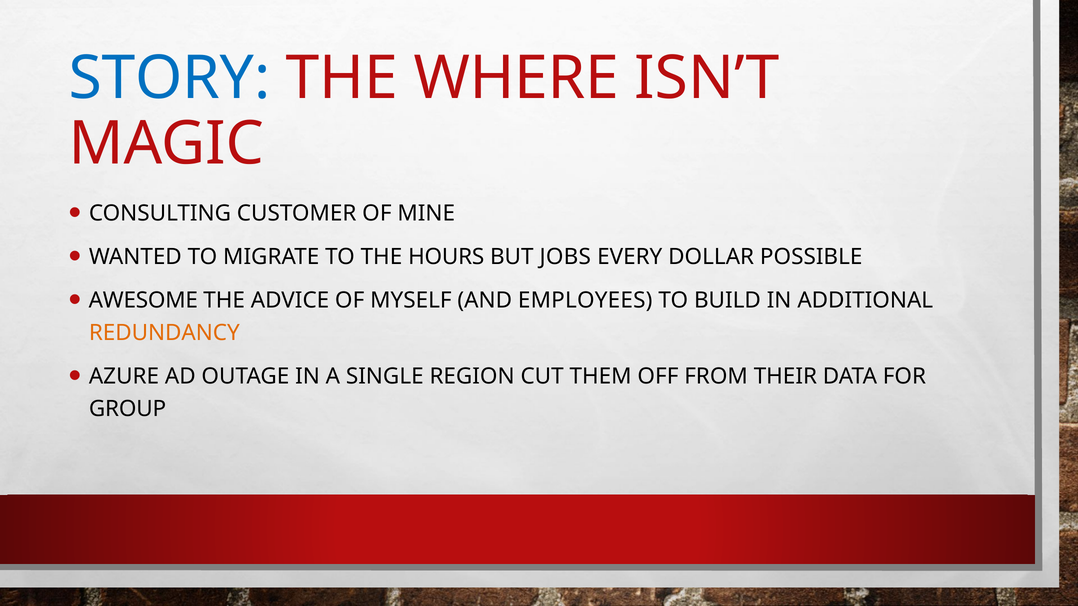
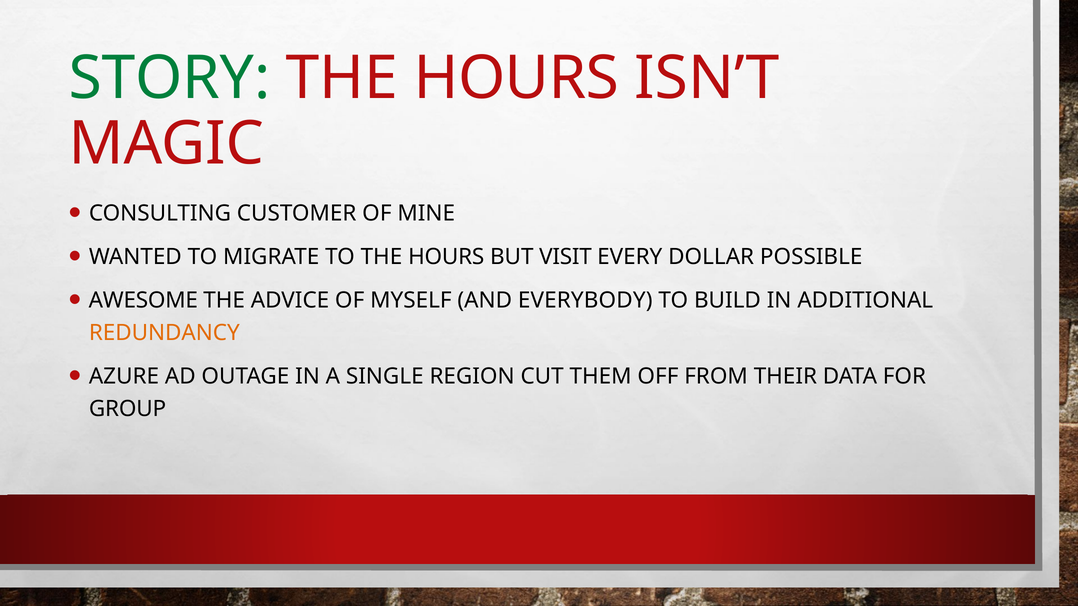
STORY colour: blue -> green
WHERE at (516, 78): WHERE -> HOURS
JOBS: JOBS -> VISIT
EMPLOYEES: EMPLOYEES -> EVERYBODY
